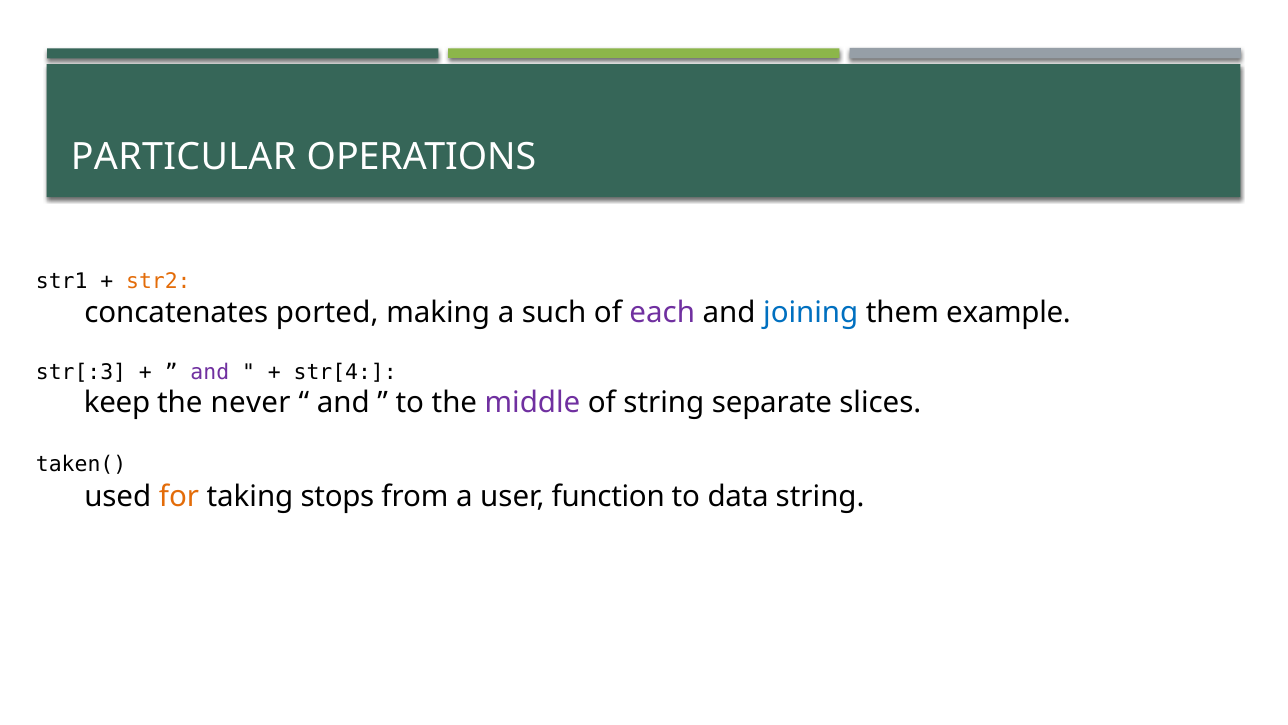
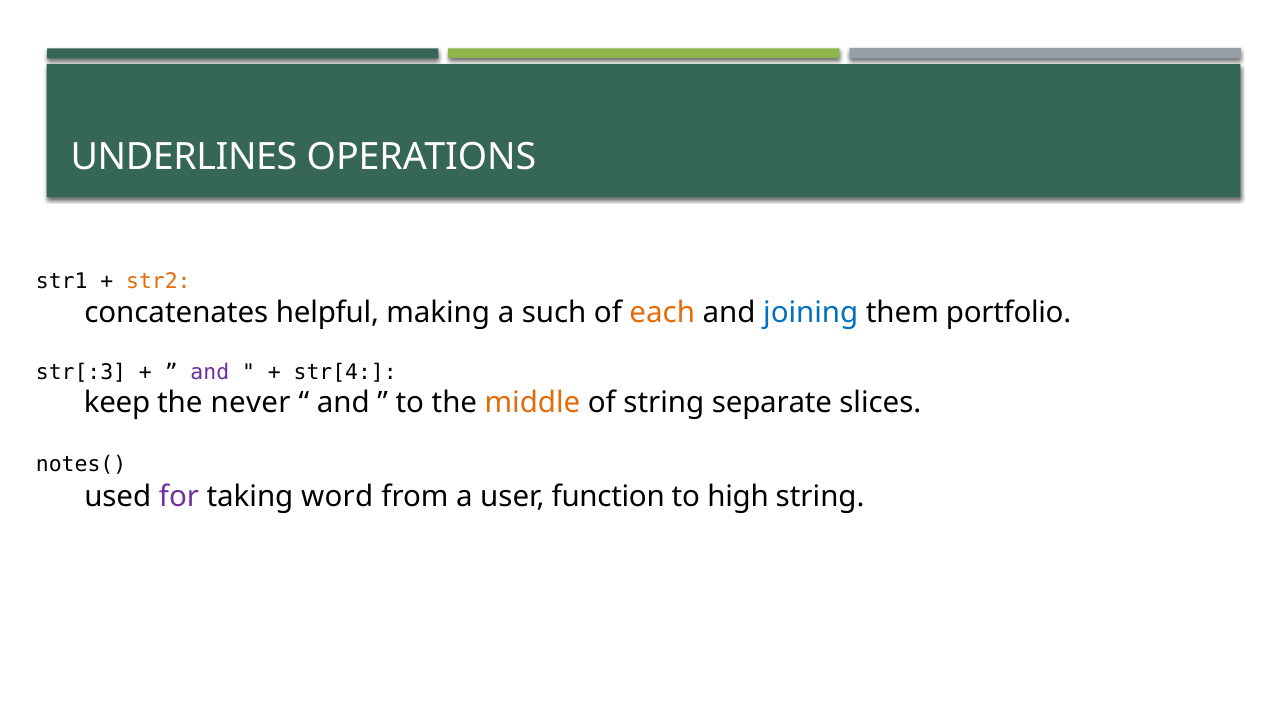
PARTICULAR: PARTICULAR -> UNDERLINES
ported: ported -> helpful
each colour: purple -> orange
example: example -> portfolio
middle colour: purple -> orange
taken(: taken( -> notes(
for colour: orange -> purple
stops: stops -> word
data: data -> high
